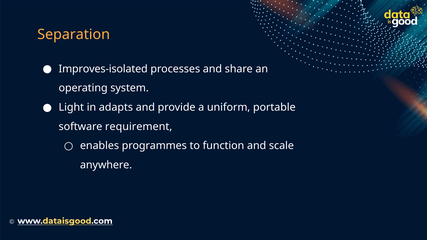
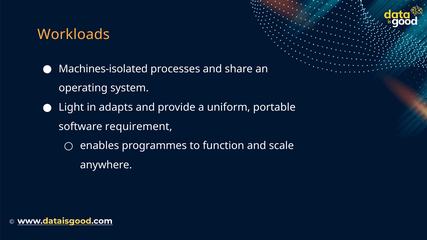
Separation: Separation -> Workloads
Improves-isolated: Improves-isolated -> Machines-isolated
